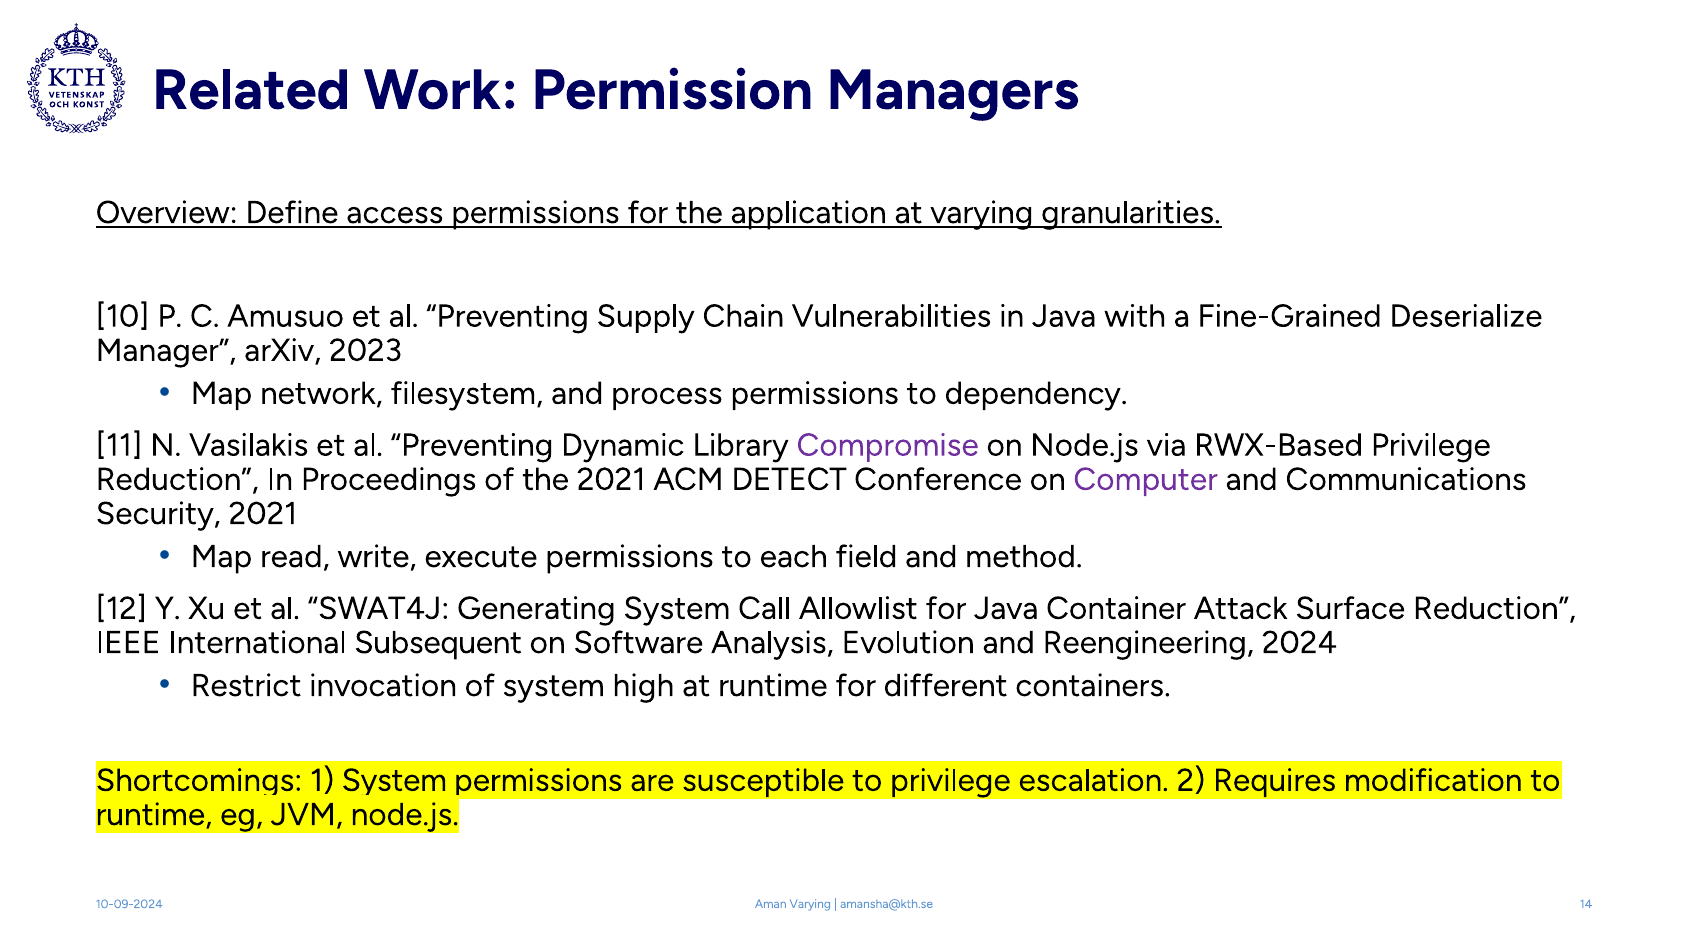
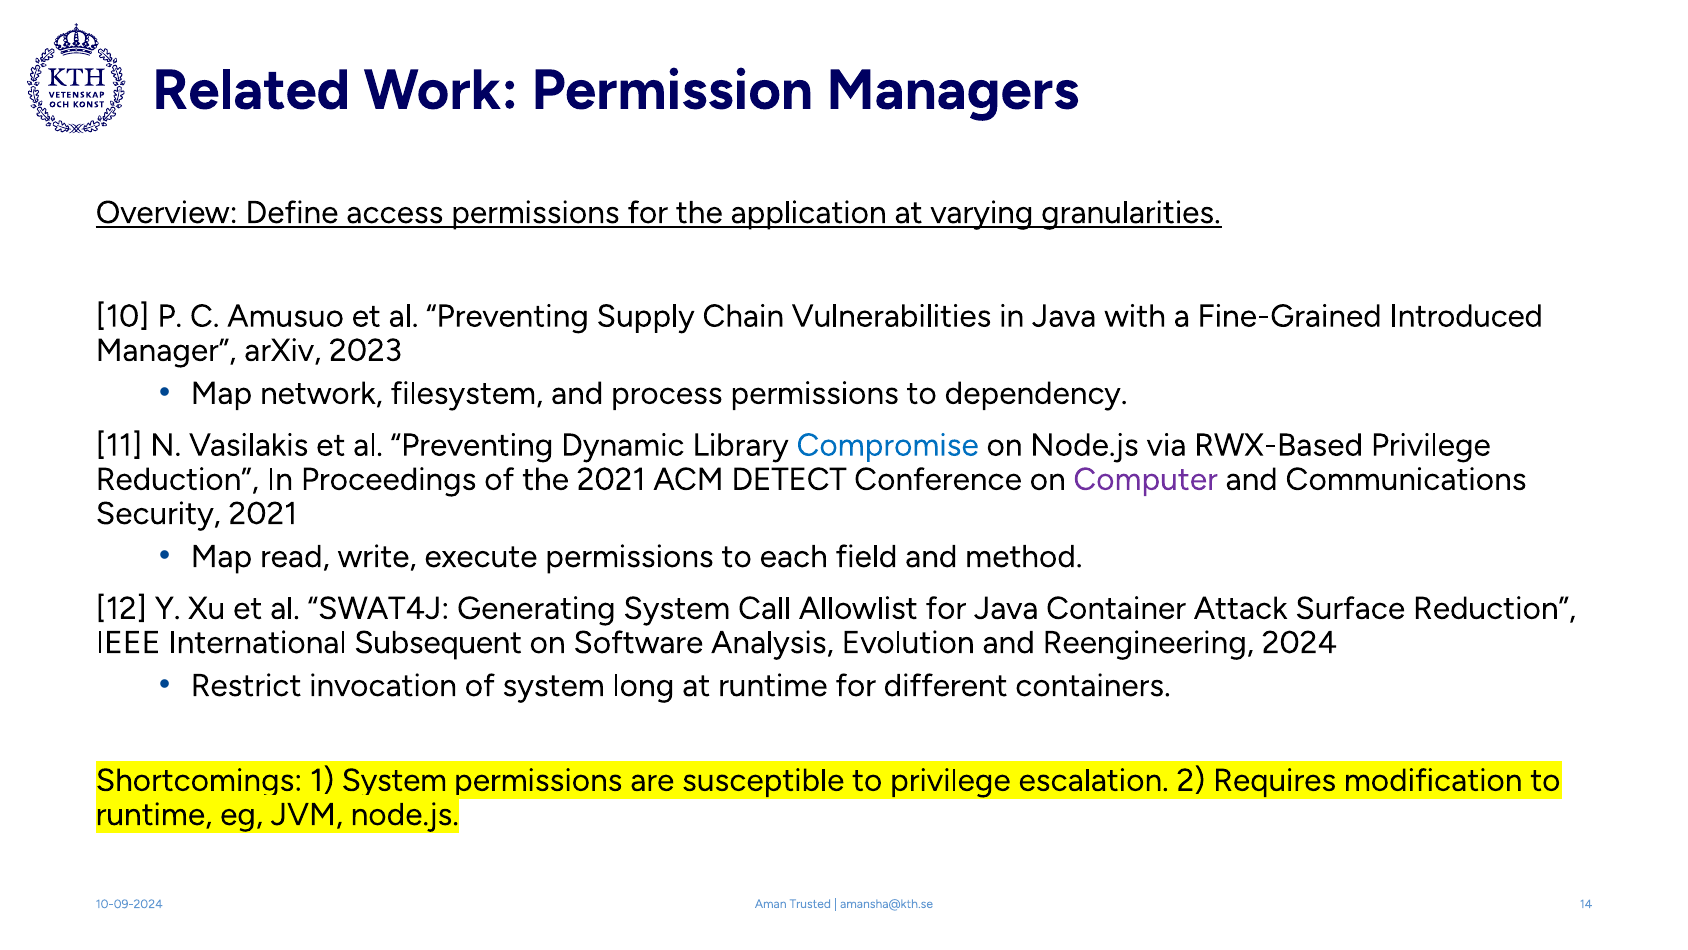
Deserialize: Deserialize -> Introduced
Compromise colour: purple -> blue
high: high -> long
Aman Varying: Varying -> Trusted
